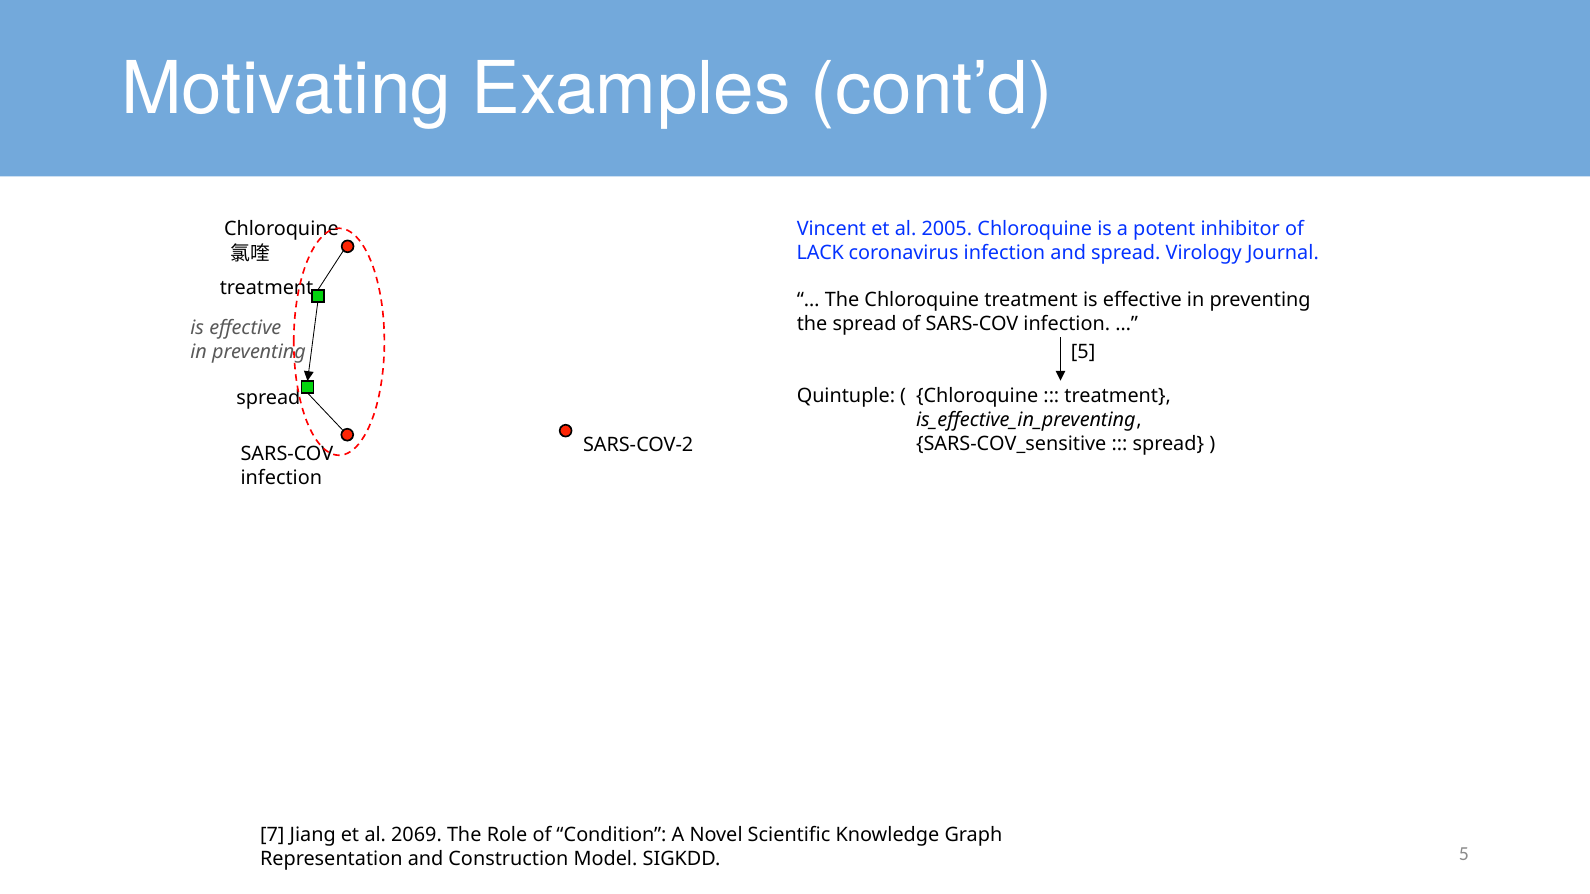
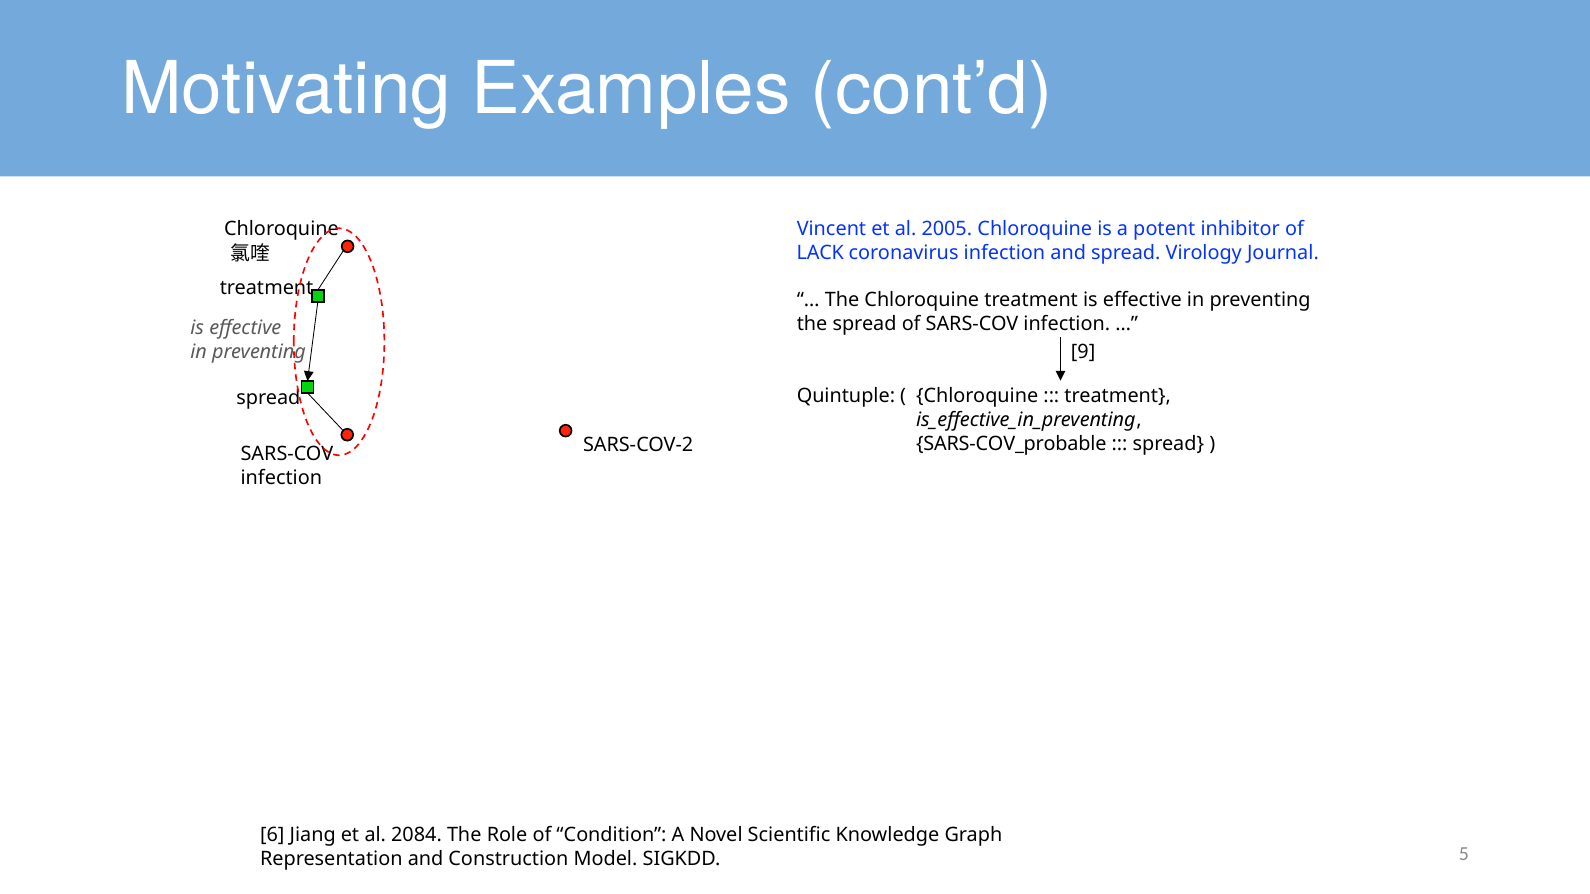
5 at (1083, 352): 5 -> 9
SARS-COV_sensitive: SARS-COV_sensitive -> SARS-COV_probable
7: 7 -> 6
2069: 2069 -> 2084
